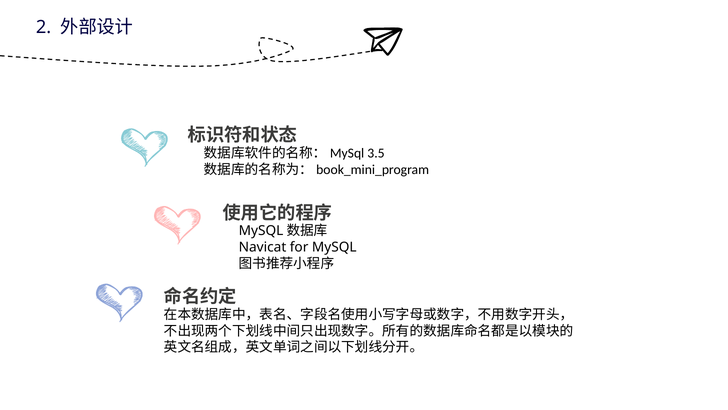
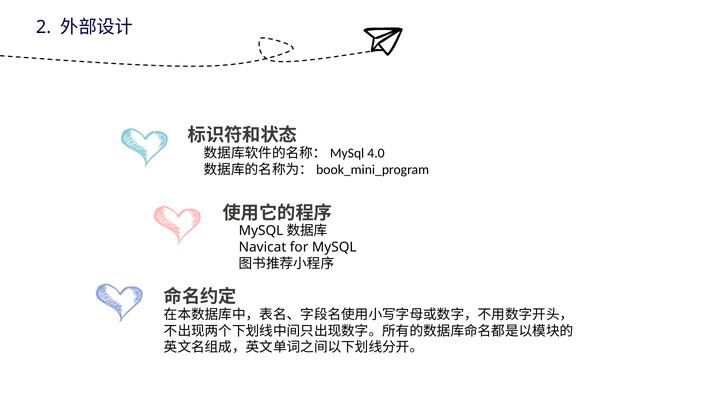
3.5: 3.5 -> 4.0
